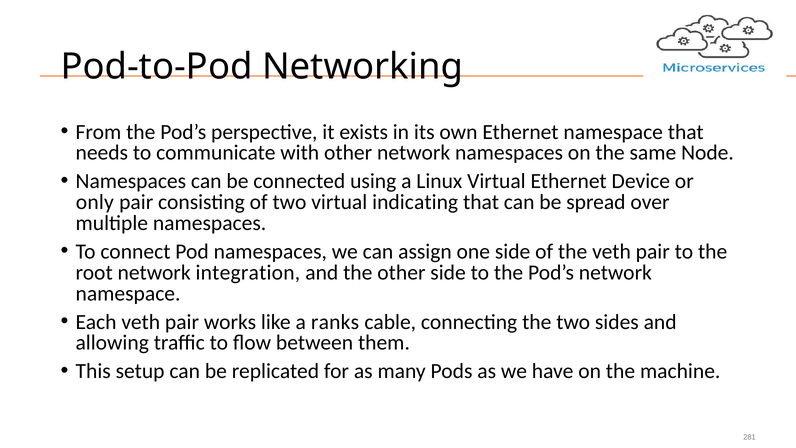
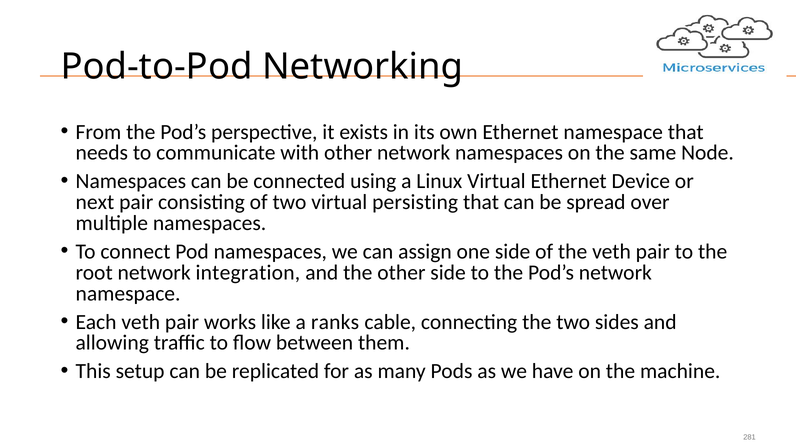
only: only -> next
indicating: indicating -> persisting
